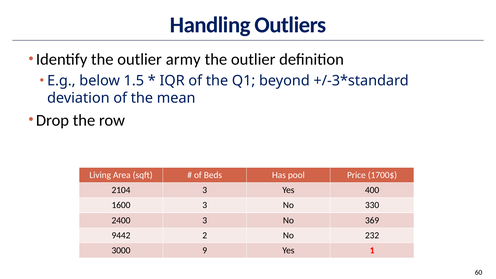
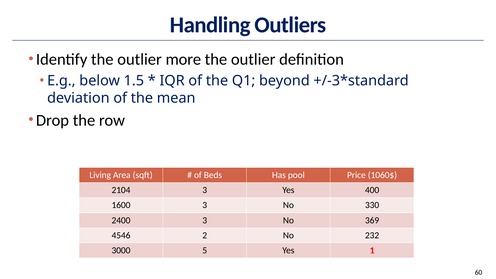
army: army -> more
1700$: 1700$ -> 1060$
9442: 9442 -> 4546
9: 9 -> 5
